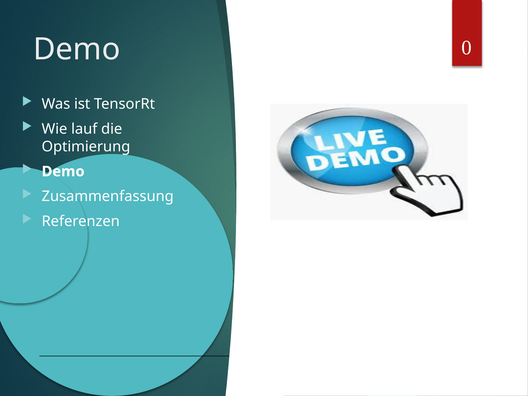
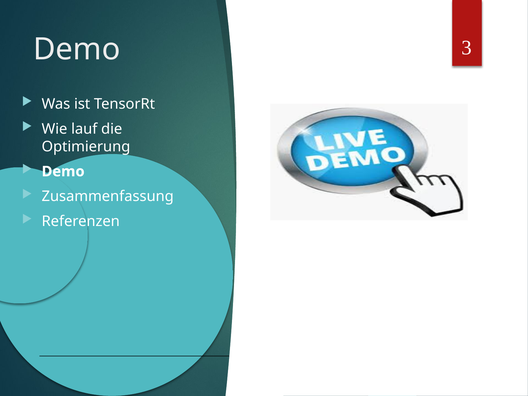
0: 0 -> 3
